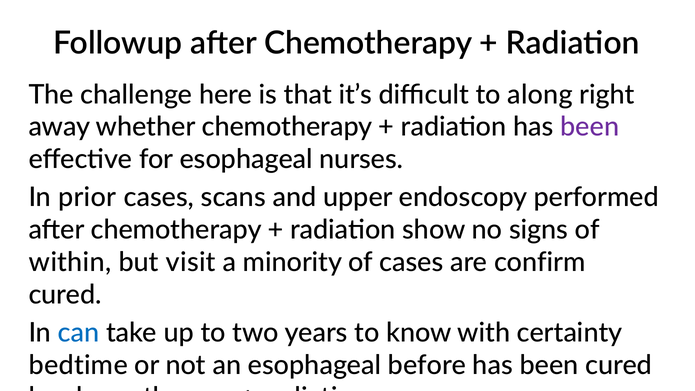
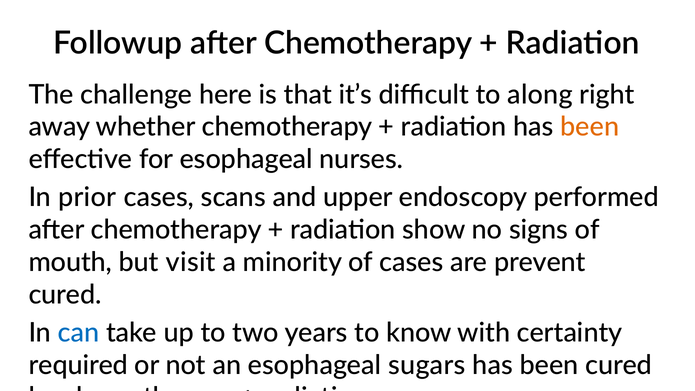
been at (590, 127) colour: purple -> orange
within: within -> mouth
confirm: confirm -> prevent
bedtime: bedtime -> required
before: before -> sugars
